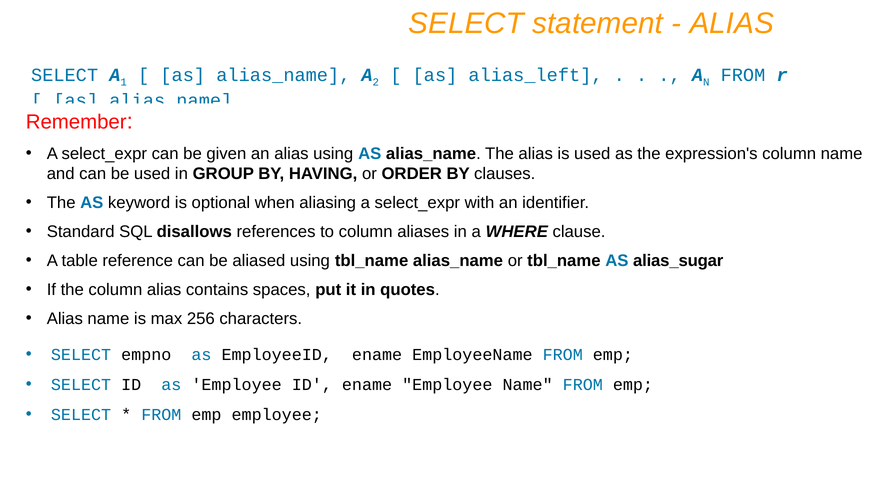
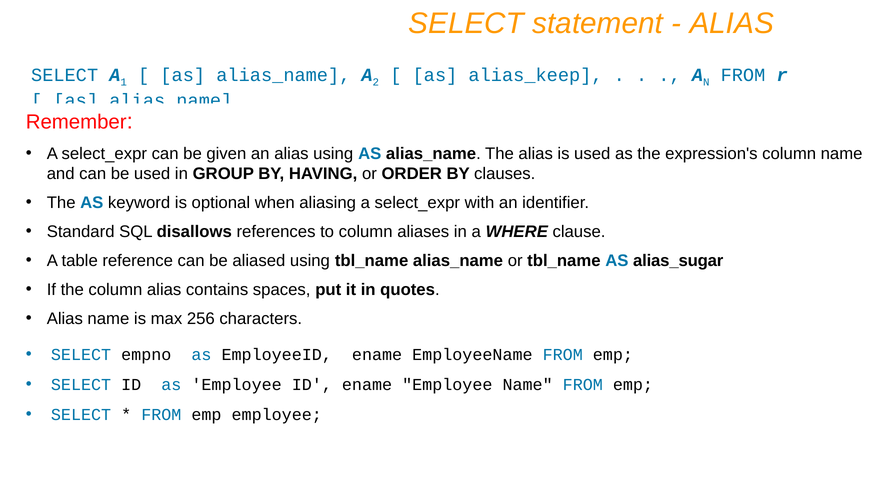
alias_left: alias_left -> alias_keep
